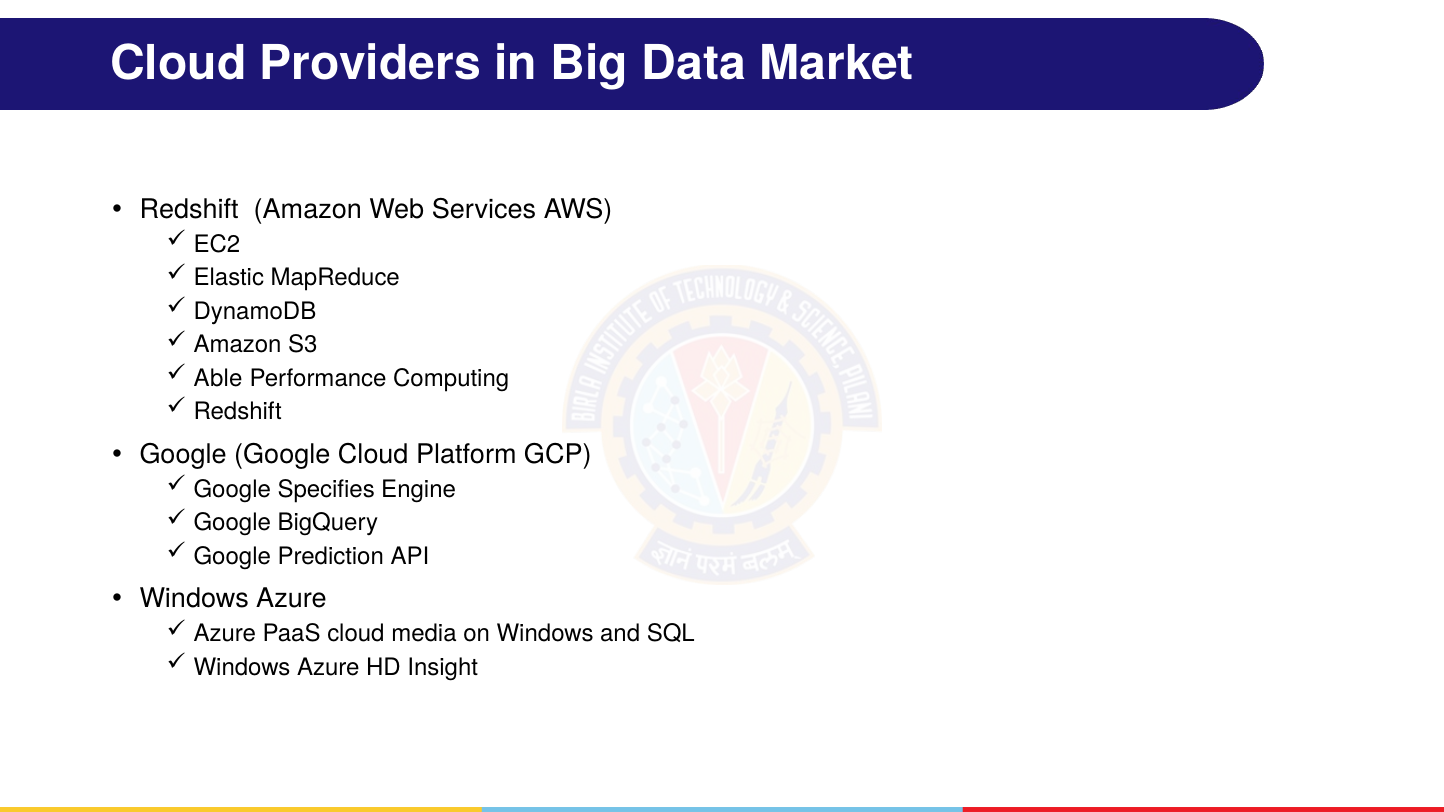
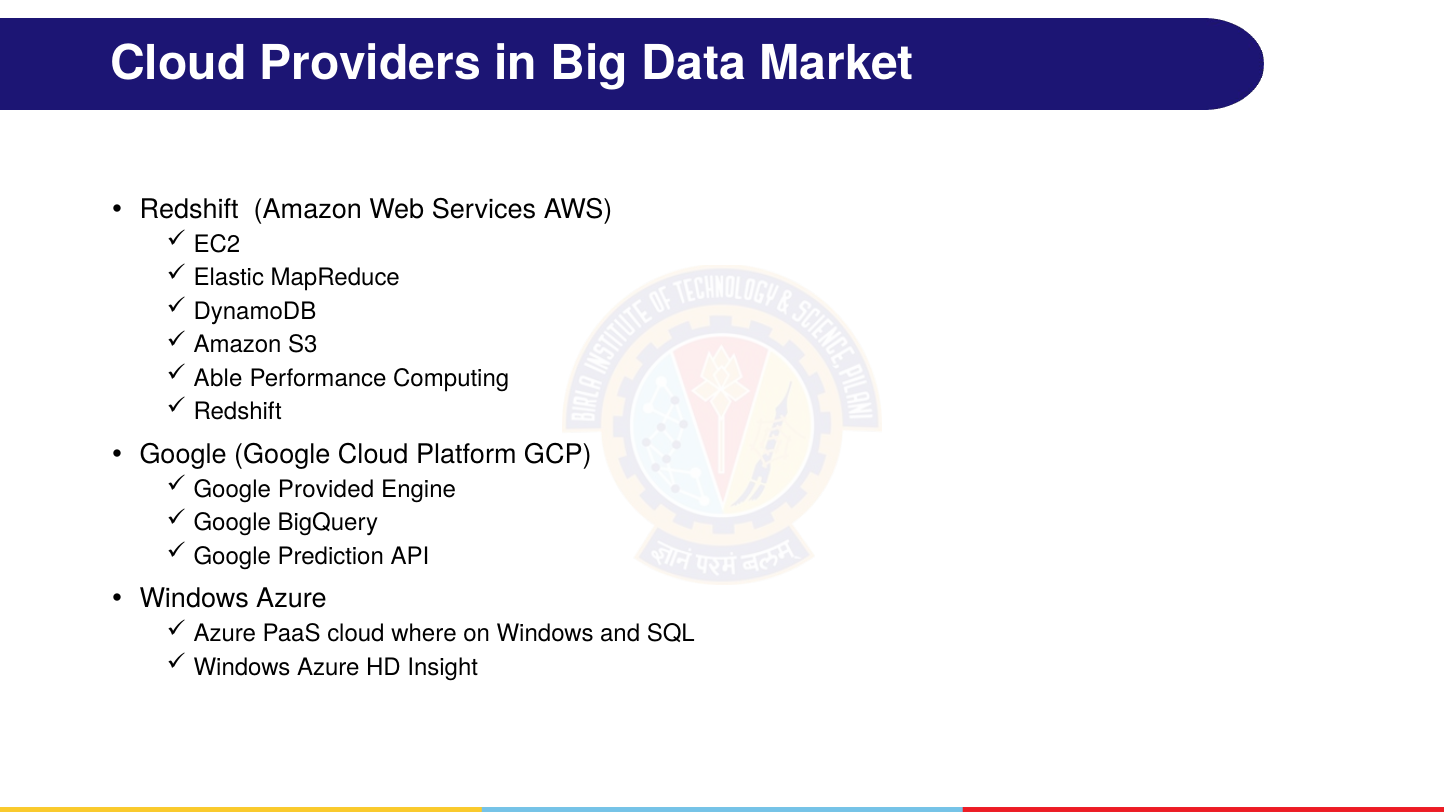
Specifies: Specifies -> Provided
media: media -> where
